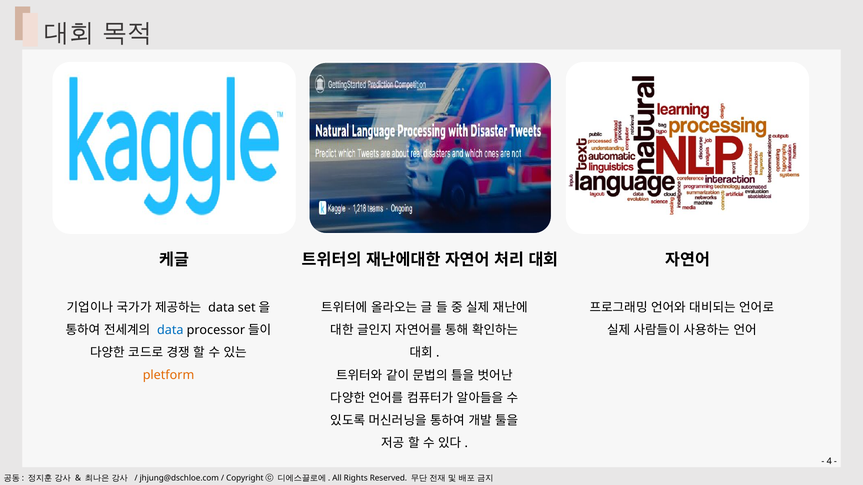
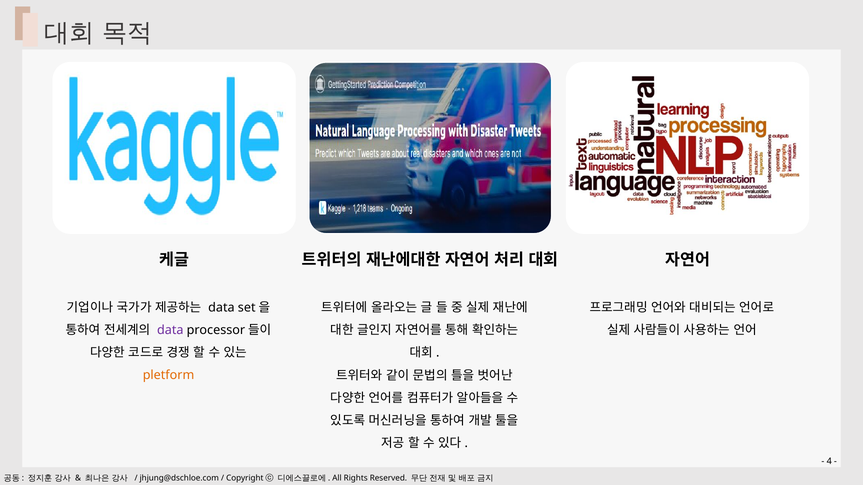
data at (170, 330) colour: blue -> purple
